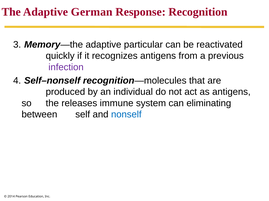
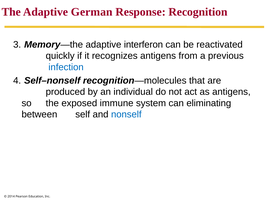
particular: particular -> interferon
infection colour: purple -> blue
releases: releases -> exposed
